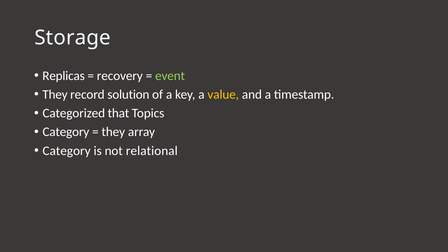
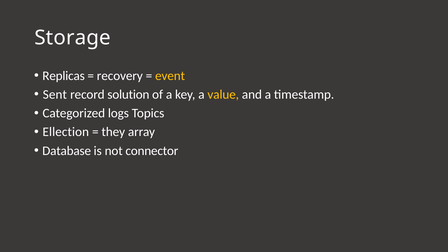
event colour: light green -> yellow
They at (55, 94): They -> Sent
that: that -> logs
Category at (66, 132): Category -> Ellection
Category at (67, 151): Category -> Database
relational: relational -> connector
